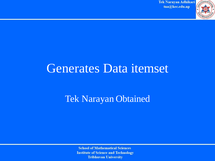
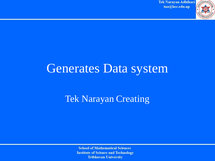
itemset: itemset -> system
Obtained: Obtained -> Creating
